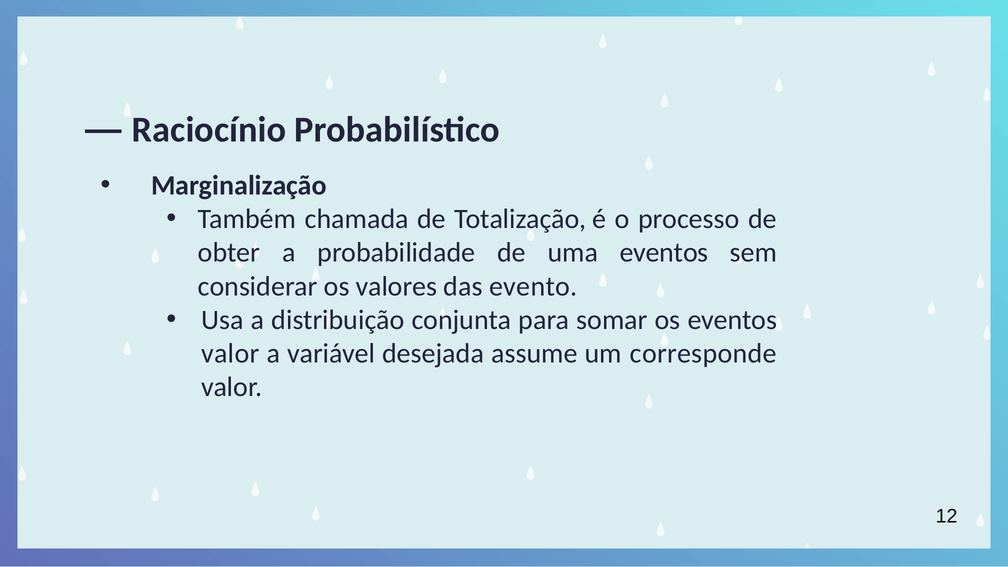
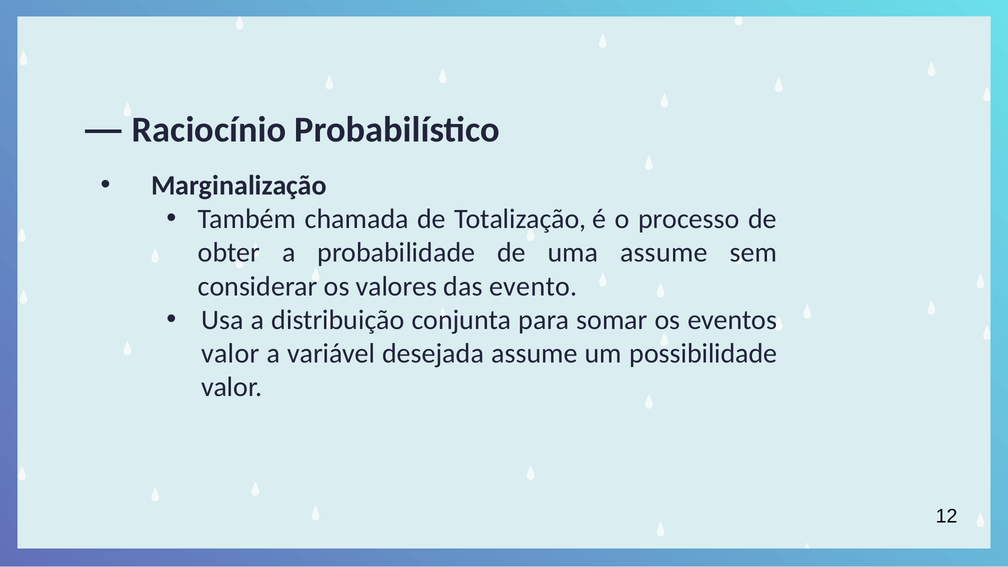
uma eventos: eventos -> assume
corresponde: corresponde -> possibilidade
